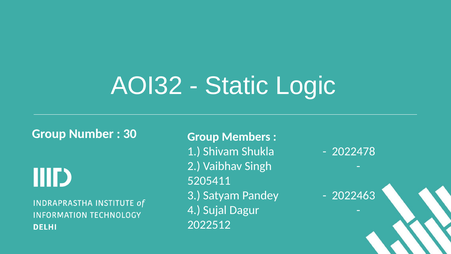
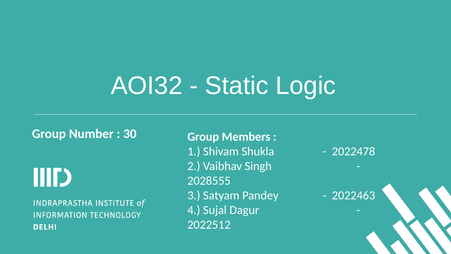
5205411: 5205411 -> 2028555
